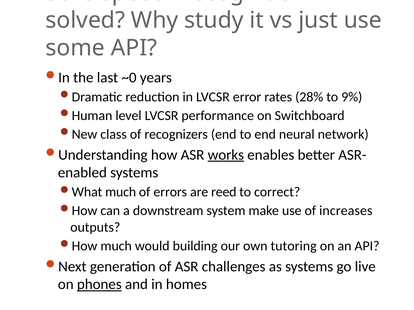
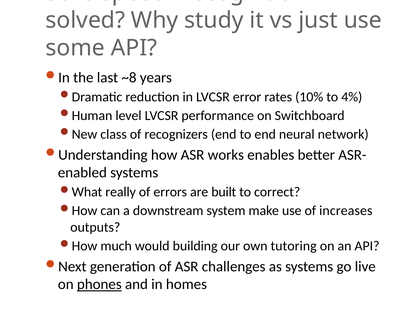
~0: ~0 -> ~8
28%: 28% -> 10%
9%: 9% -> 4%
works underline: present -> none
much at (121, 192): much -> really
reed: reed -> built
